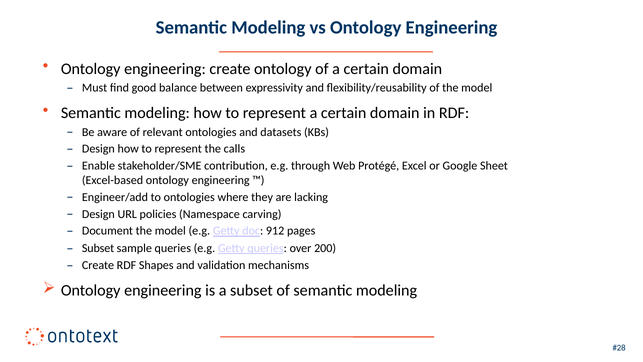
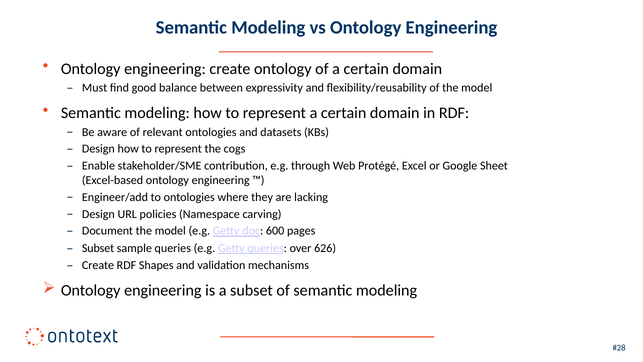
calls: calls -> cogs
912: 912 -> 600
200: 200 -> 626
